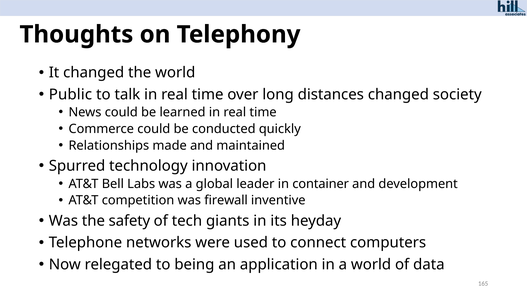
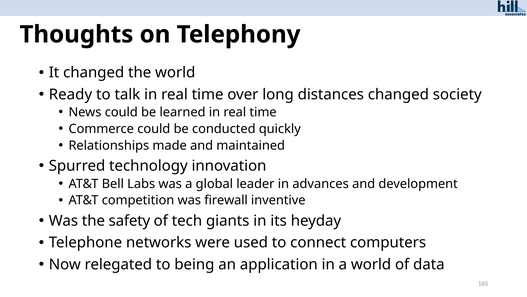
Public: Public -> Ready
container: container -> advances
